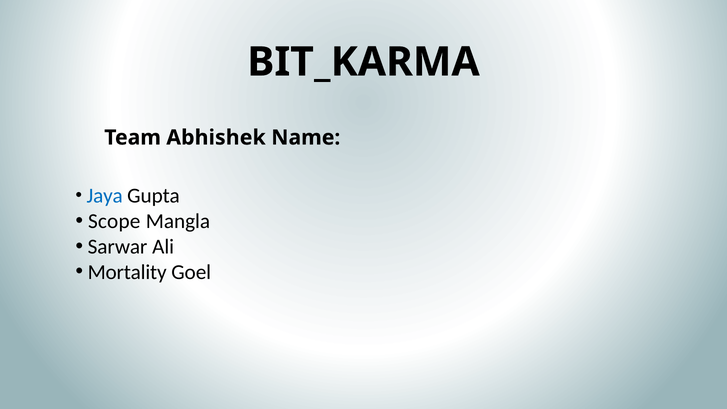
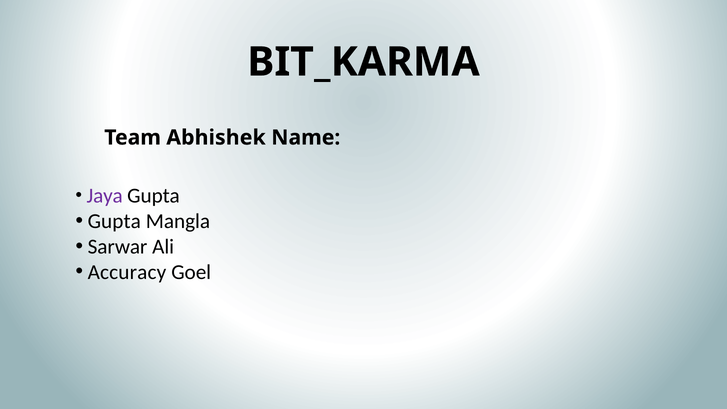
Jaya colour: blue -> purple
Scope at (114, 221): Scope -> Gupta
Mortality: Mortality -> Accuracy
